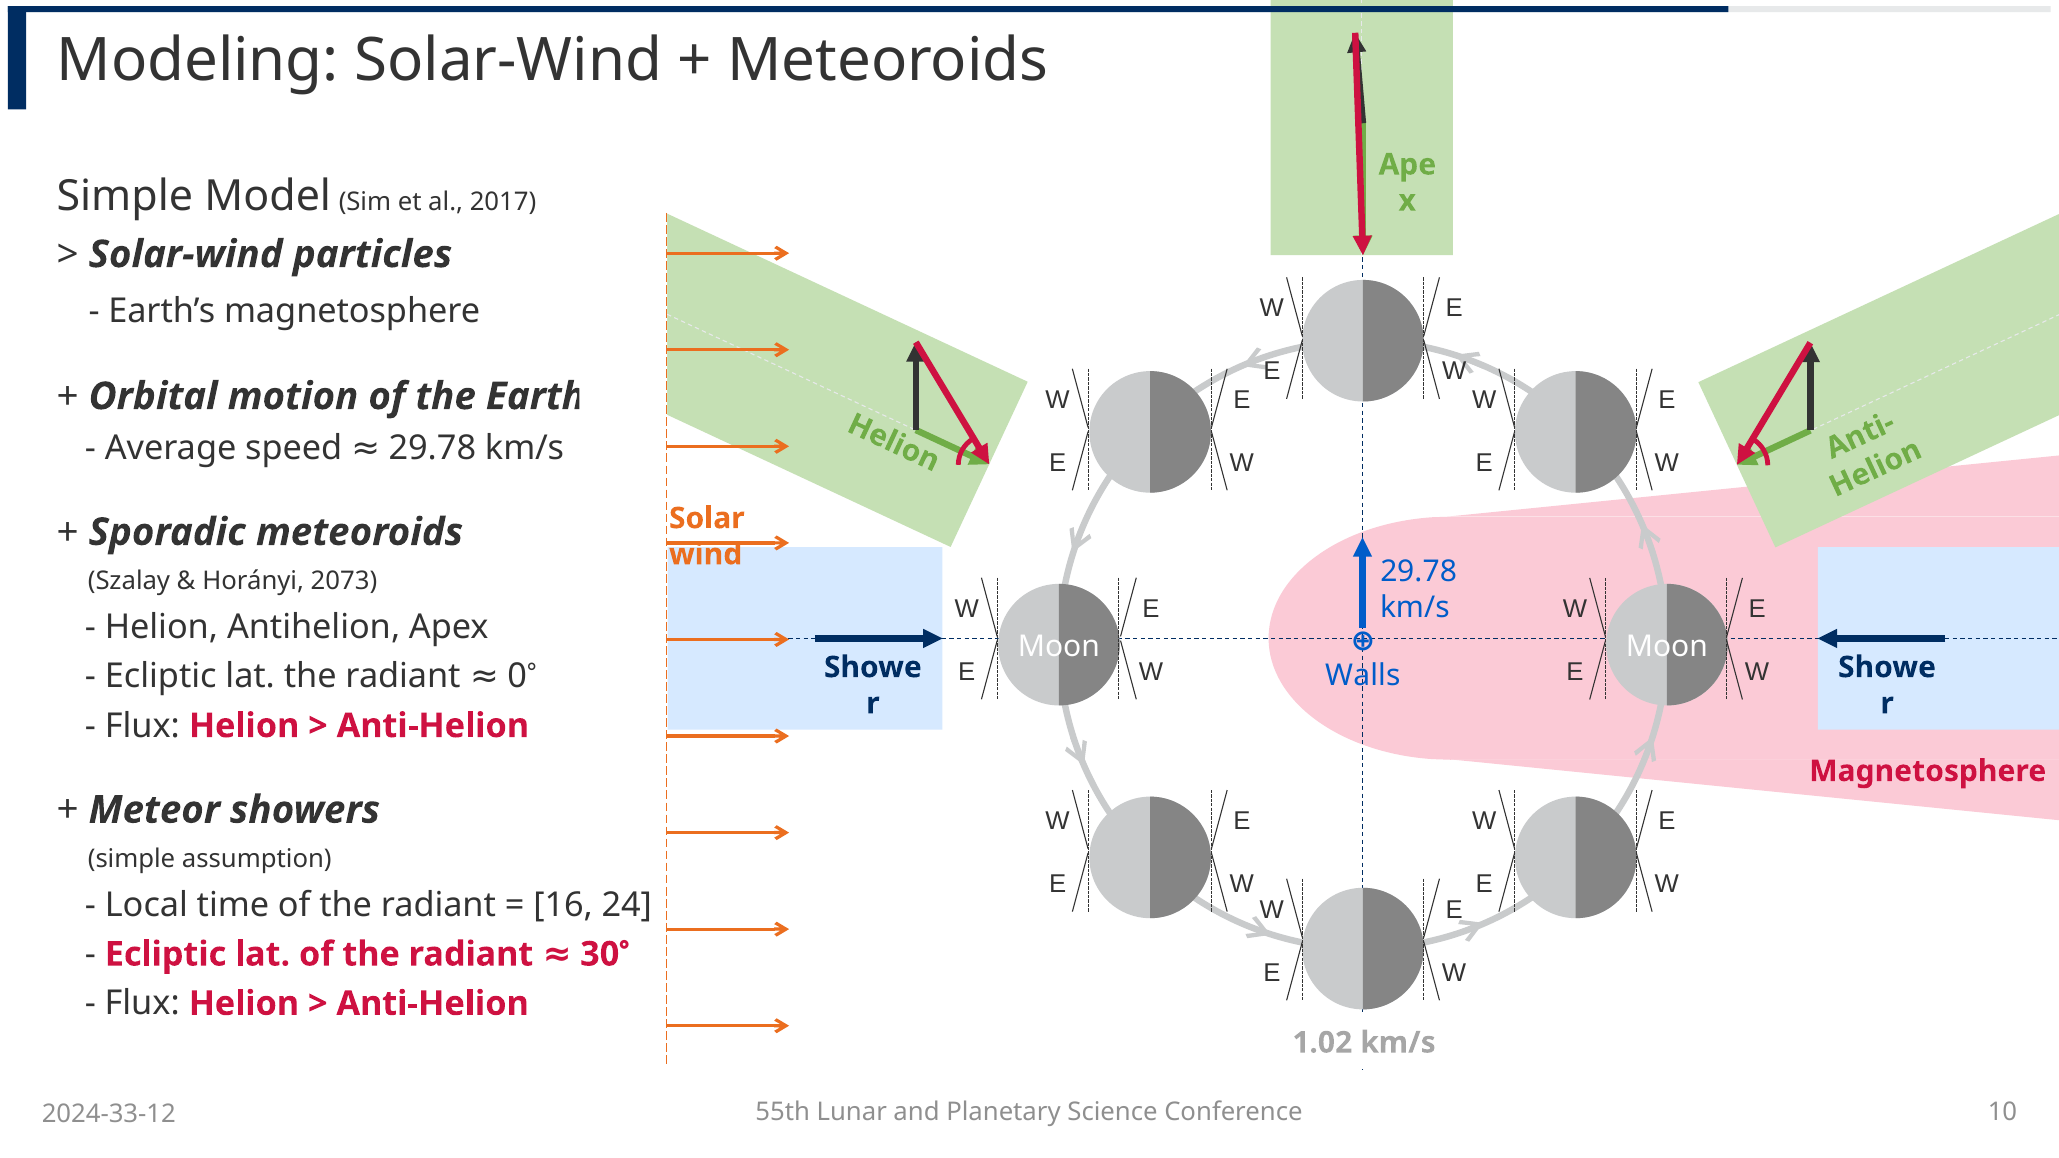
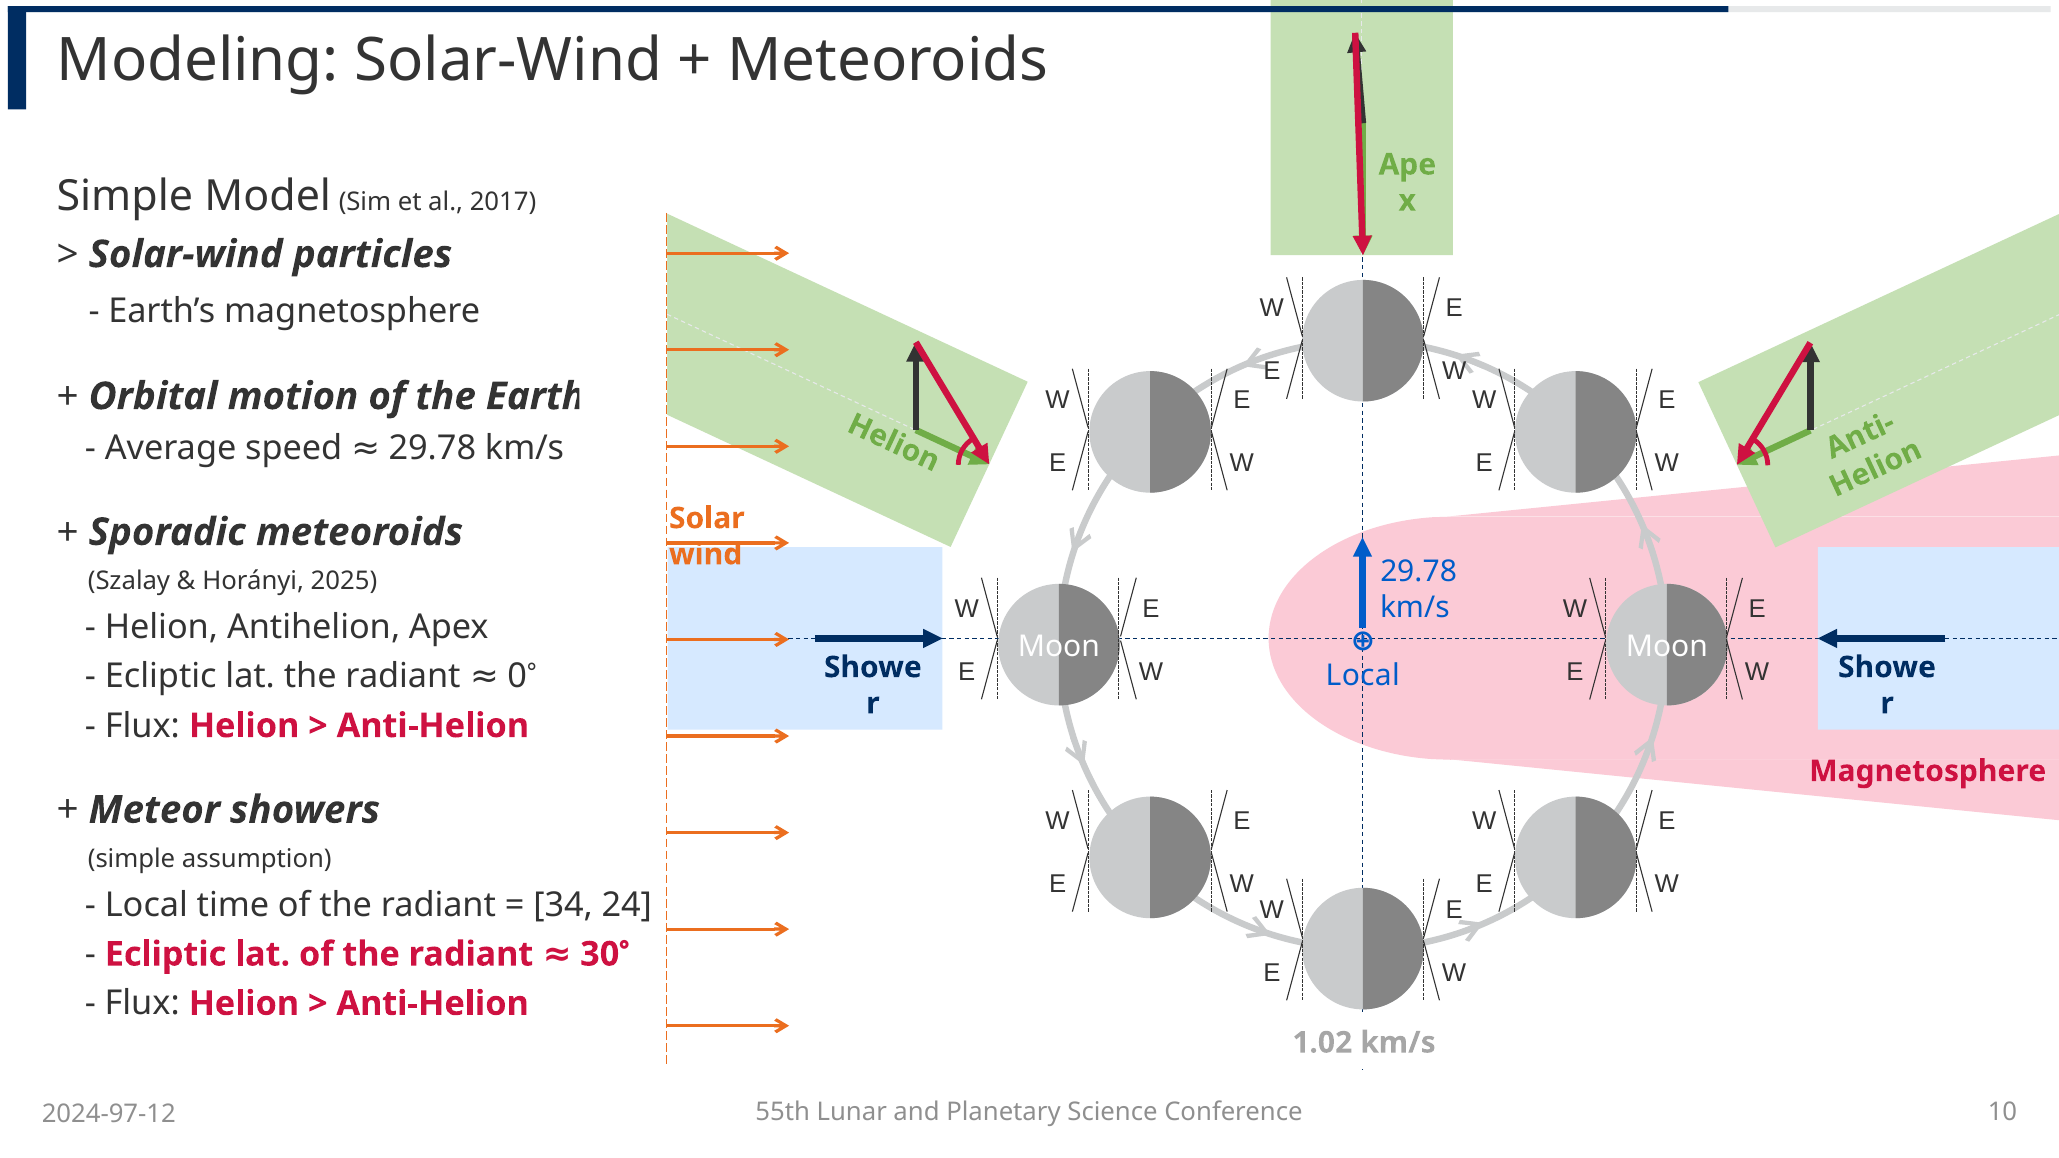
2073: 2073 -> 2025
Walls at (1363, 676): Walls -> Local
16: 16 -> 34
2024-33-12: 2024-33-12 -> 2024-97-12
